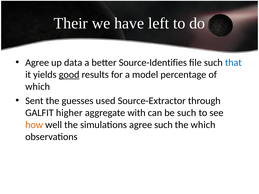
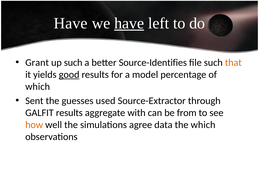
Their at (71, 23): Their -> Have
have at (129, 23) underline: none -> present
Agree at (37, 63): Agree -> Grant
up data: data -> such
that colour: blue -> orange
GALFIT higher: higher -> results
be such: such -> from
agree such: such -> data
